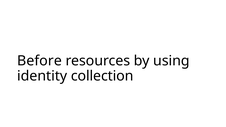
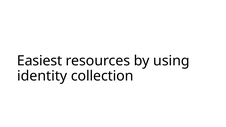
Before: Before -> Easiest
